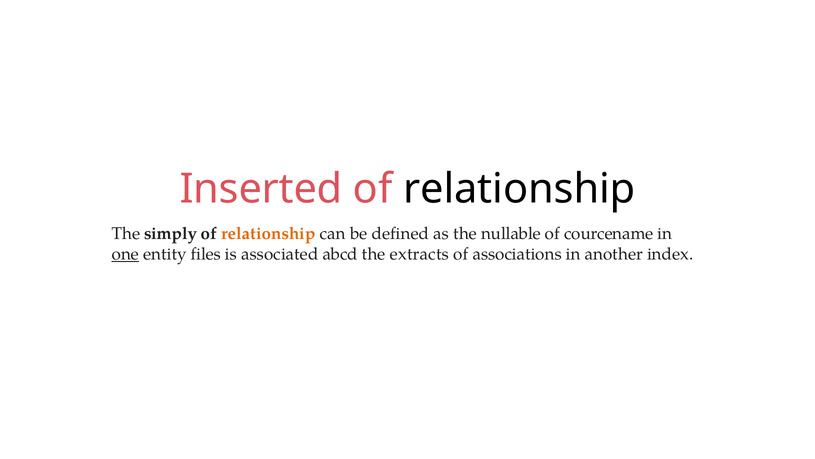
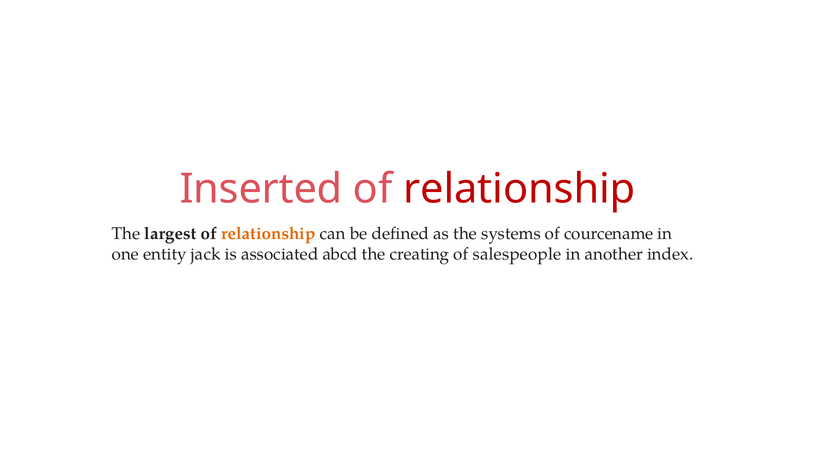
relationship at (519, 189) colour: black -> red
simply: simply -> largest
nullable: nullable -> systems
one underline: present -> none
files: files -> jack
extracts: extracts -> creating
associations: associations -> salespeople
